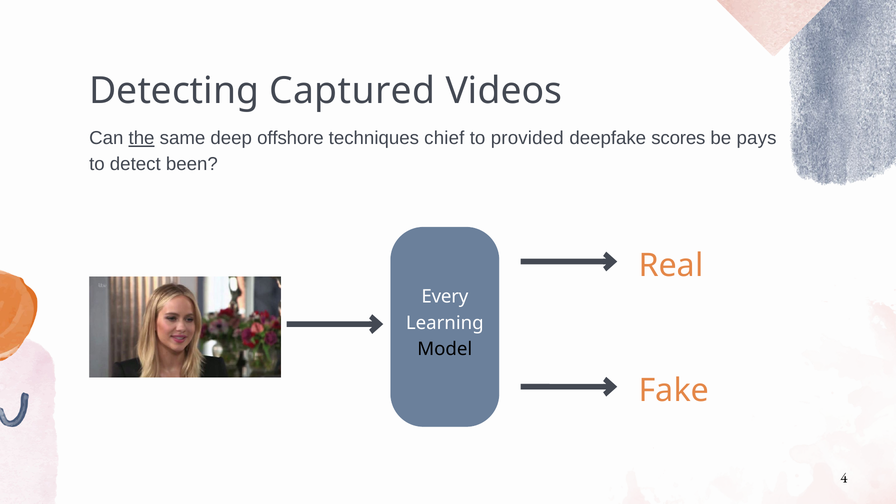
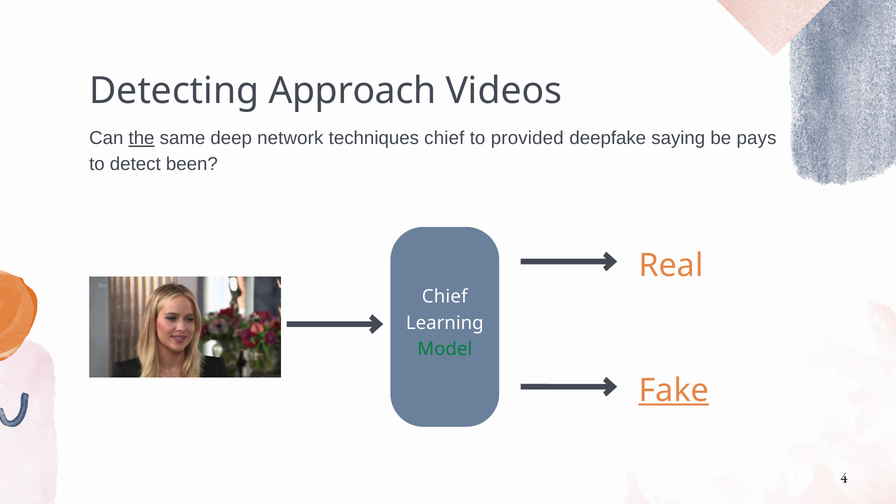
Captured: Captured -> Approach
offshore: offshore -> network
scores: scores -> saying
Every at (445, 297): Every -> Chief
Model colour: black -> green
Fake underline: none -> present
